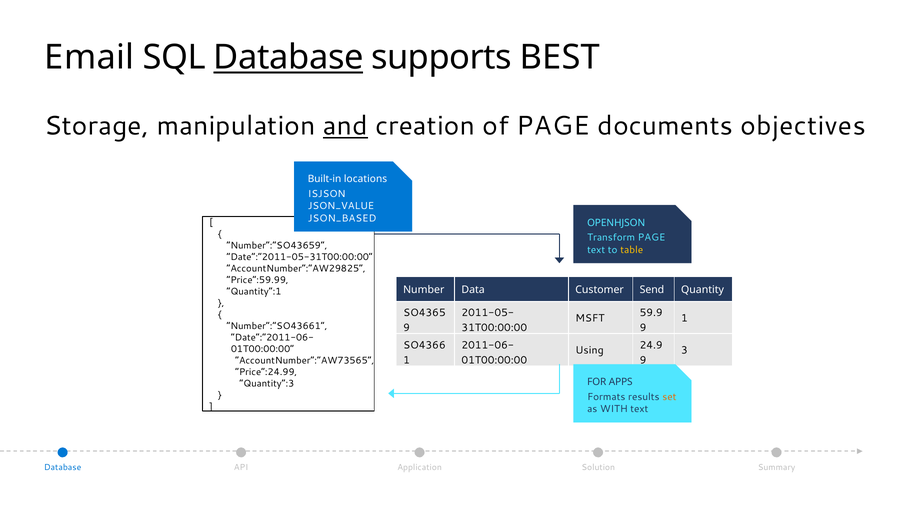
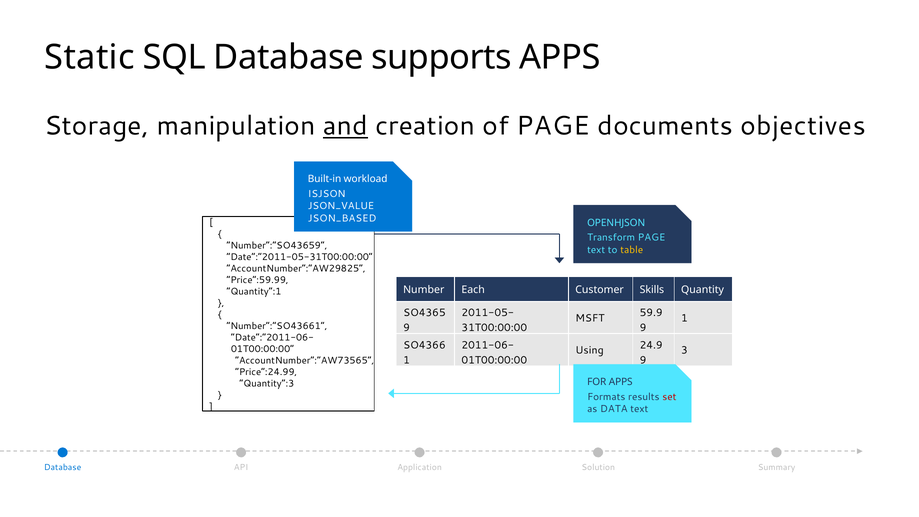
Email: Email -> Static
Database at (289, 58) underline: present -> none
supports BEST: BEST -> APPS
locations: locations -> workload
Data: Data -> Each
Send: Send -> Skills
set colour: orange -> red
WITH: WITH -> DATA
